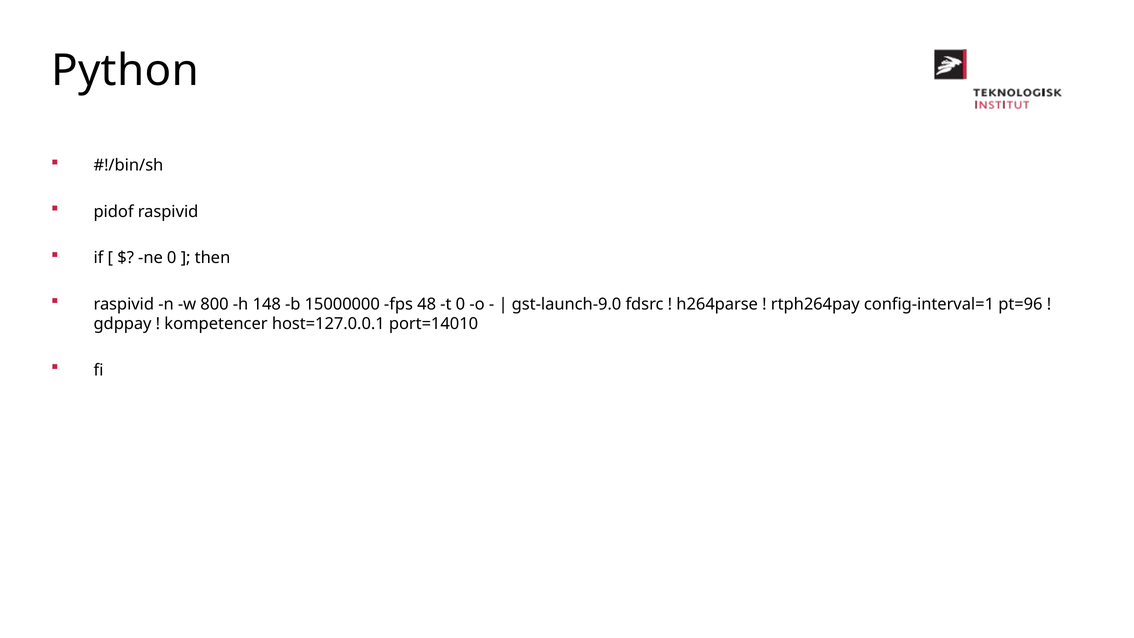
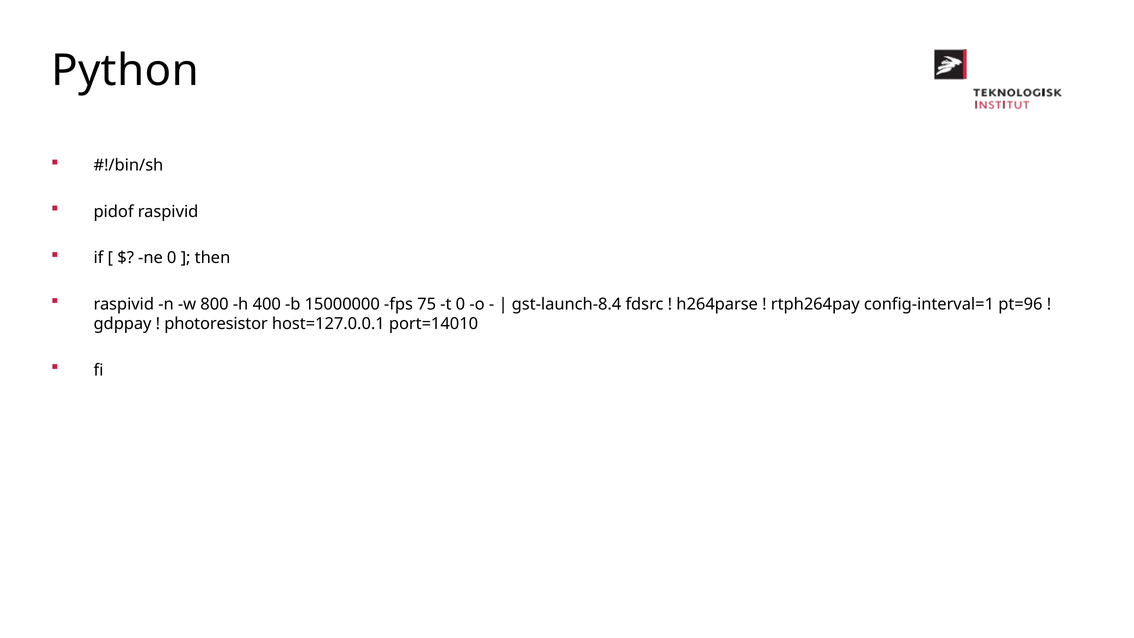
148: 148 -> 400
48: 48 -> 75
gst-launch-9.0: gst-launch-9.0 -> gst-launch-8.4
kompetencer: kompetencer -> photoresistor
